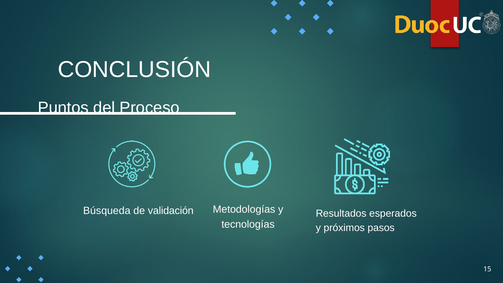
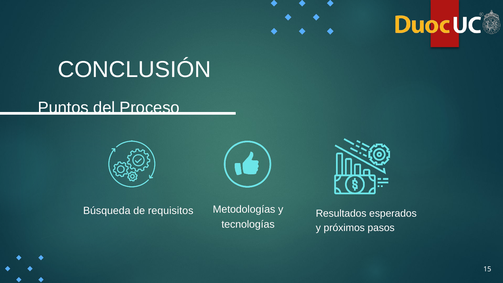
validación: validación -> requisitos
